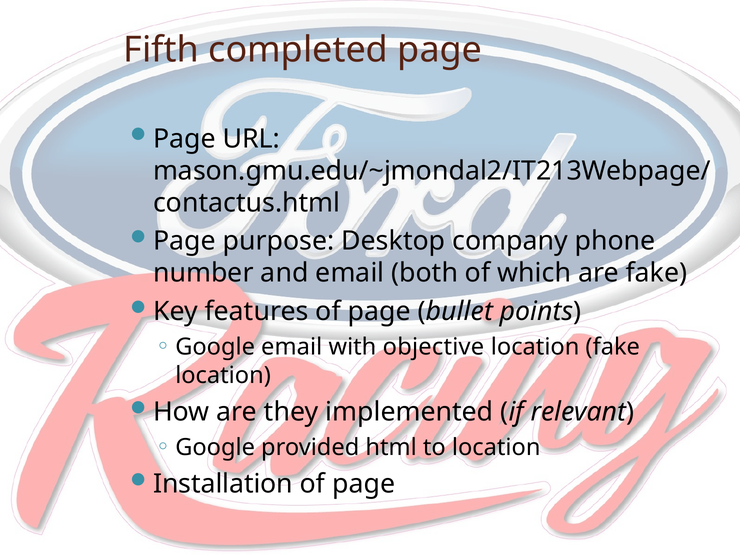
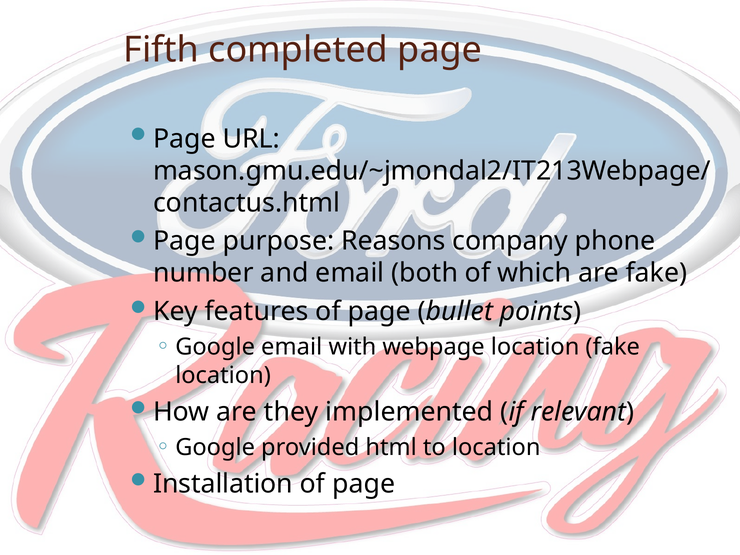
Desktop: Desktop -> Reasons
objective: objective -> webpage
